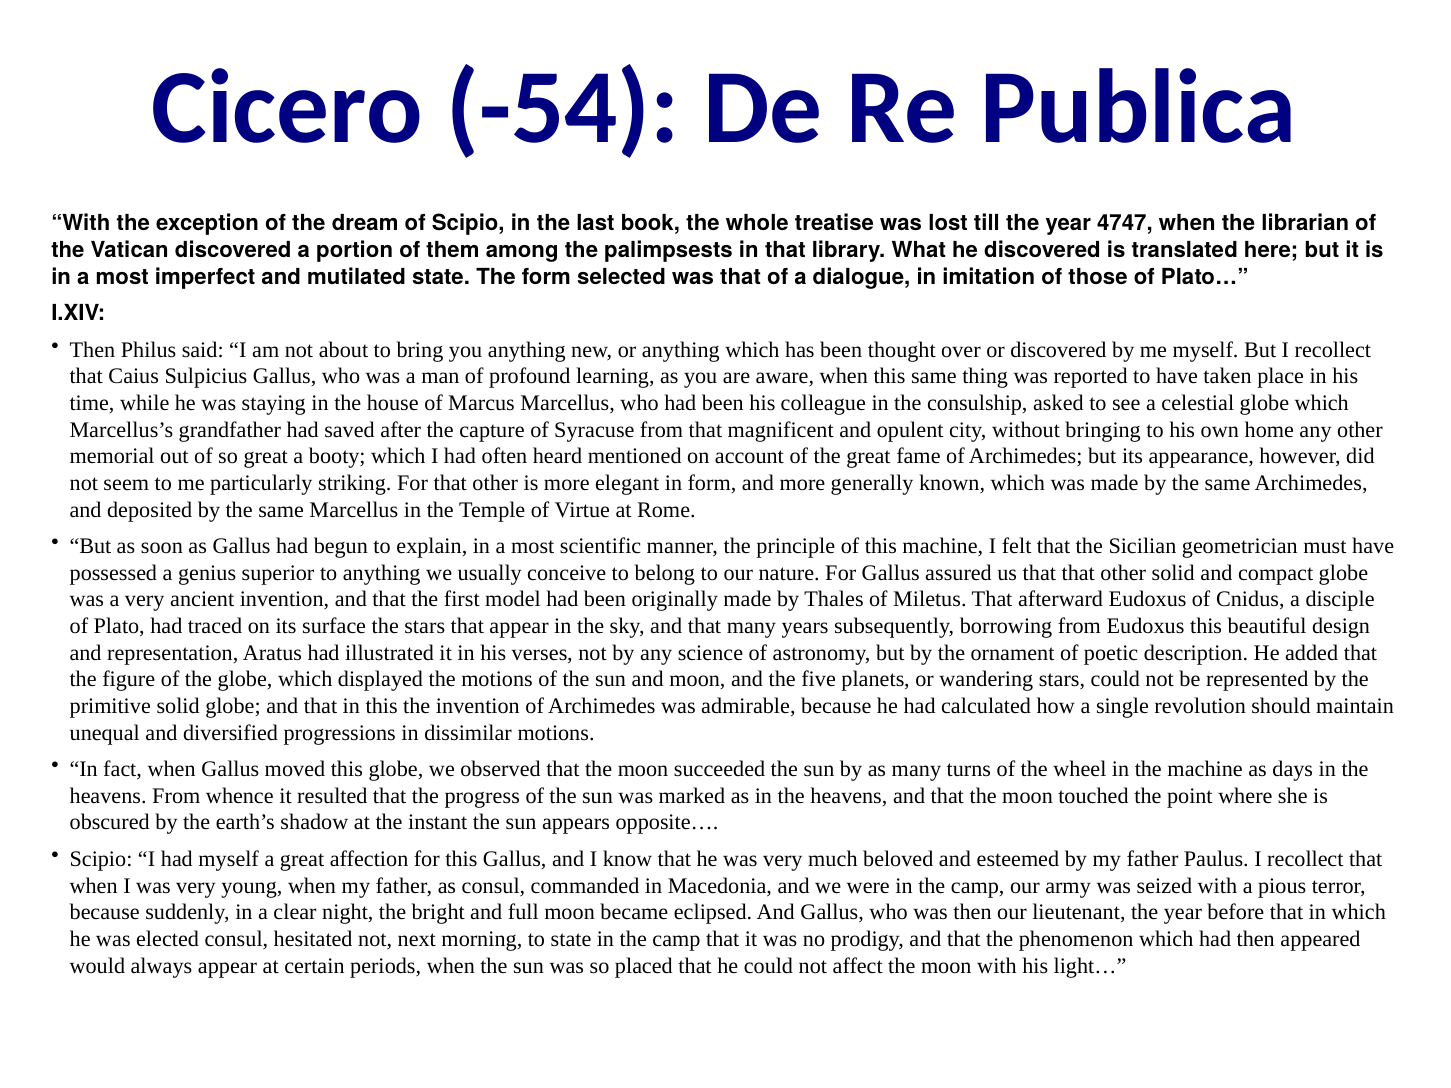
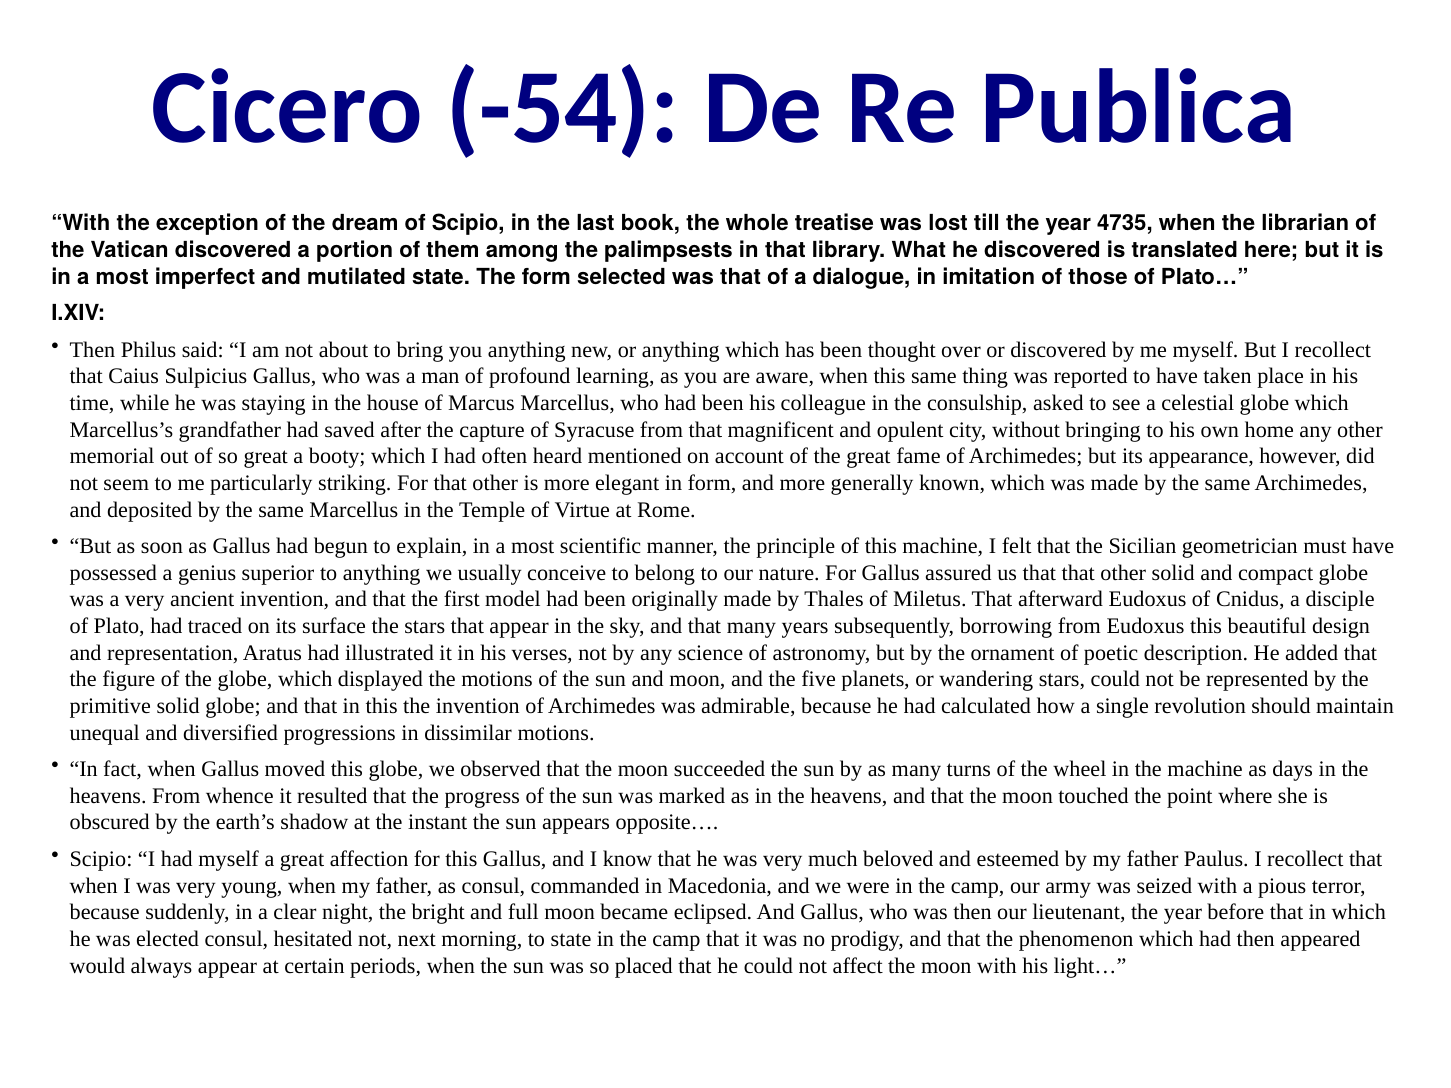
4747: 4747 -> 4735
